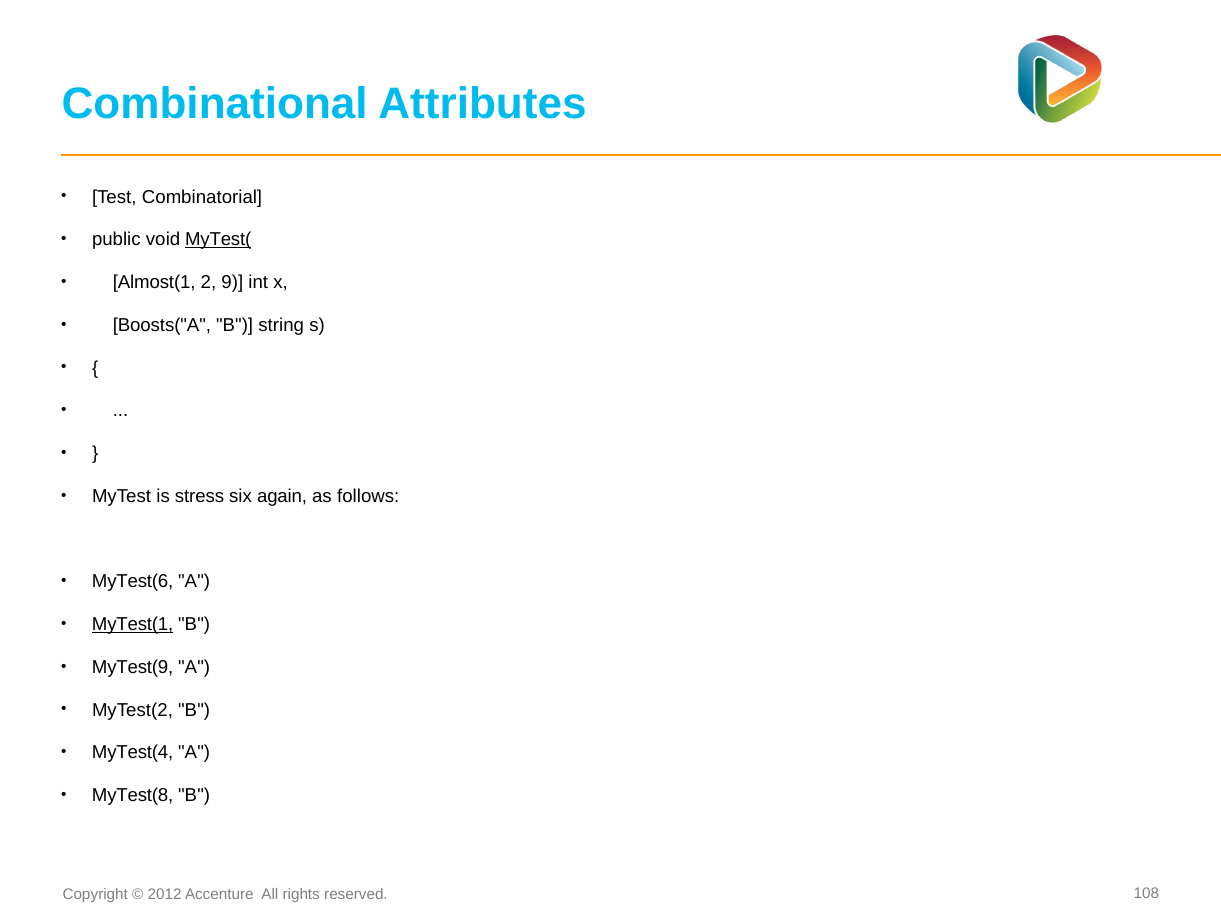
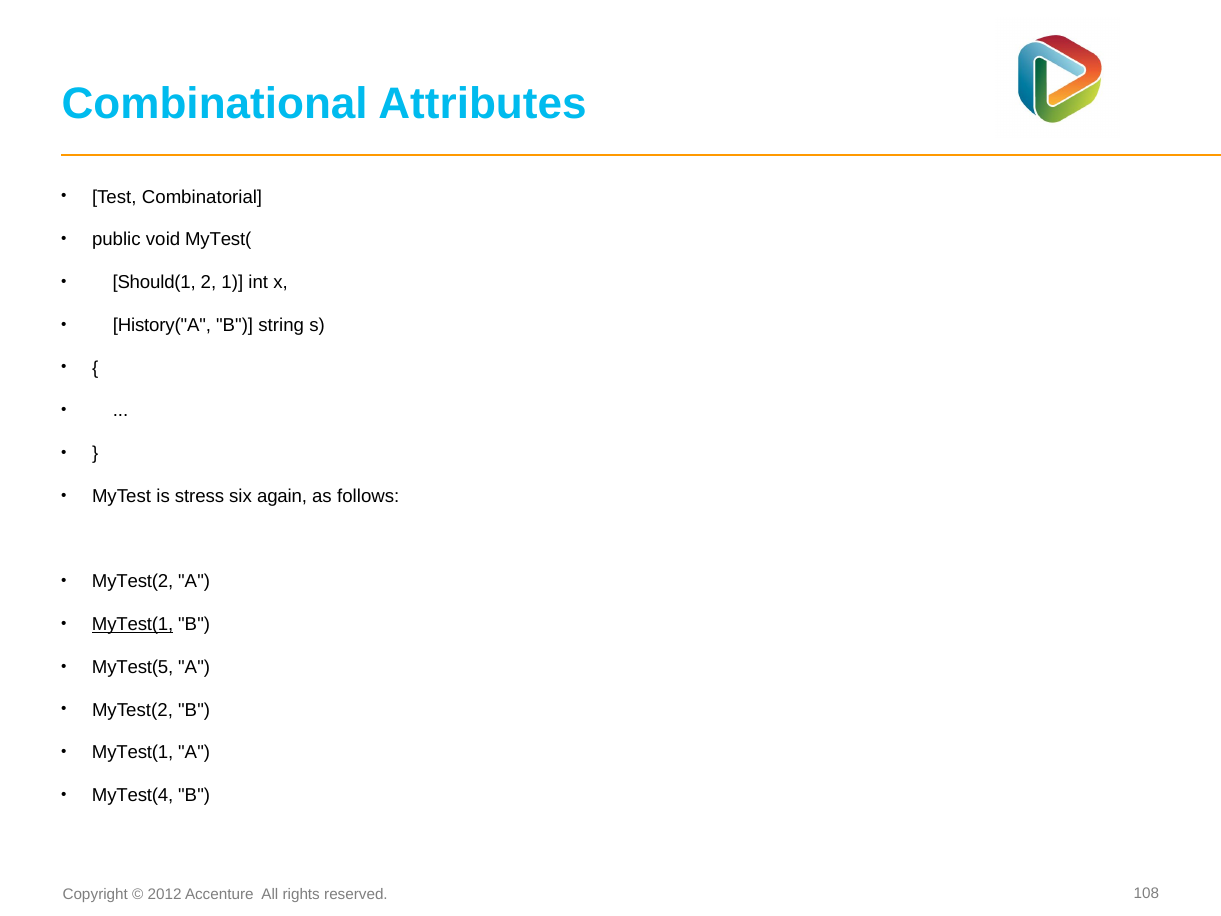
MyTest( underline: present -> none
Almost(1: Almost(1 -> Should(1
9: 9 -> 1
Boosts("A: Boosts("A -> History("A
MyTest(6 at (133, 582): MyTest(6 -> MyTest(2
MyTest(9: MyTest(9 -> MyTest(5
MyTest(4 at (133, 752): MyTest(4 -> MyTest(1
MyTest(8: MyTest(8 -> MyTest(4
